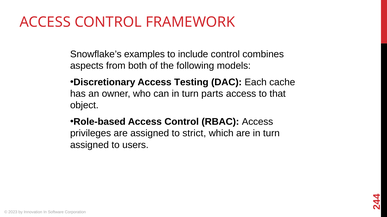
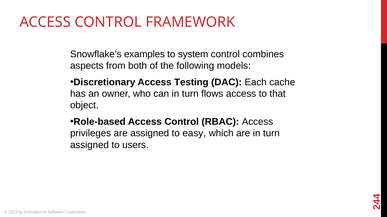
include: include -> system
parts: parts -> flows
strict: strict -> easy
